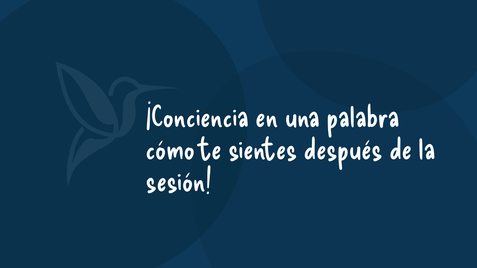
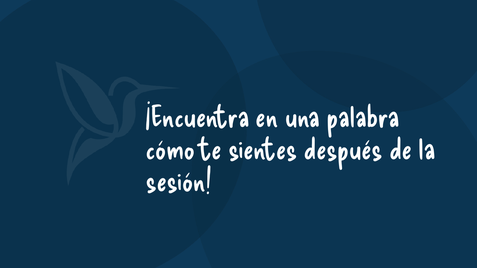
¡Conciencia: ¡Conciencia -> ¡Encuentra
